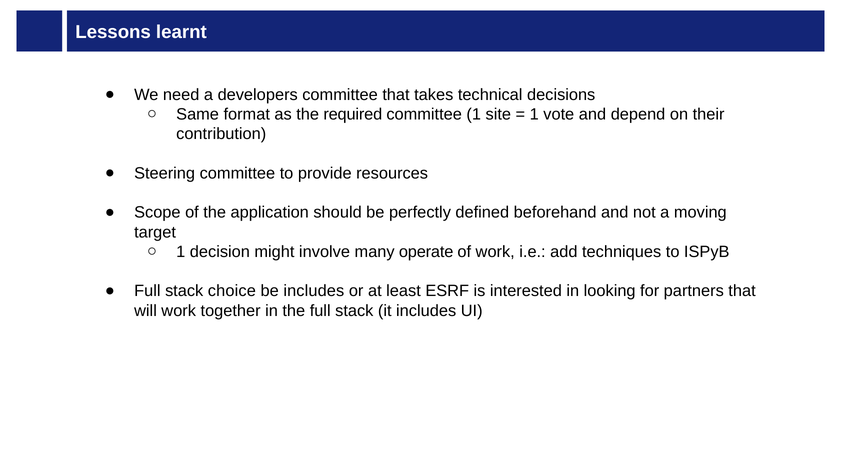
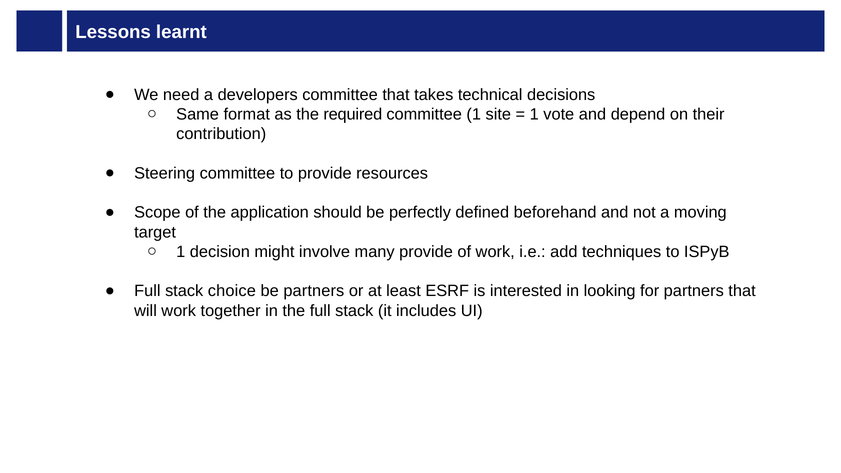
many operate: operate -> provide
be includes: includes -> partners
